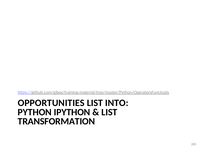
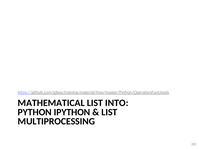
OPPORTUNITIES: OPPORTUNITIES -> MATHEMATICAL
TRANSFORMATION: TRANSFORMATION -> MULTIPROCESSING
